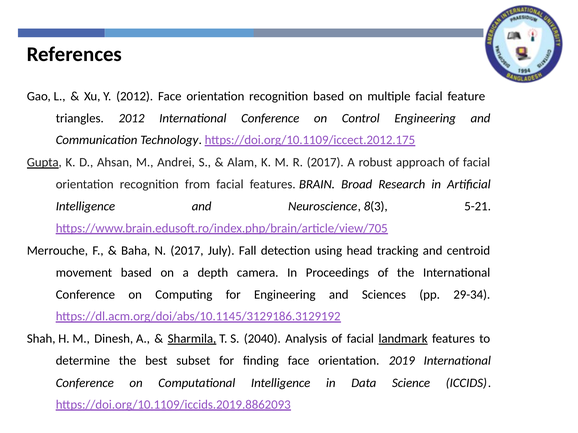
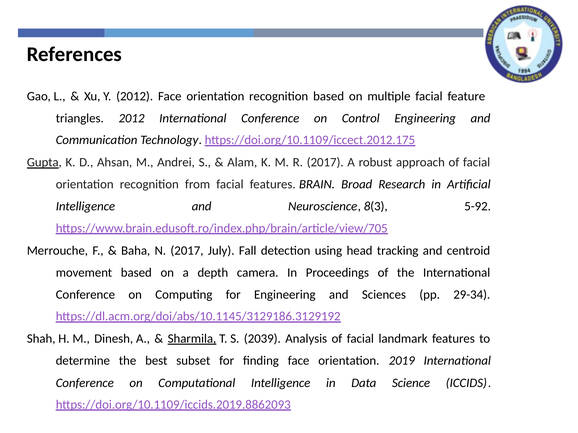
5-21: 5-21 -> 5-92
2040: 2040 -> 2039
landmark underline: present -> none
